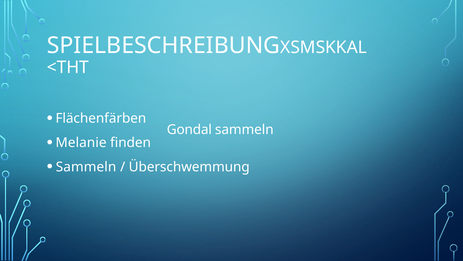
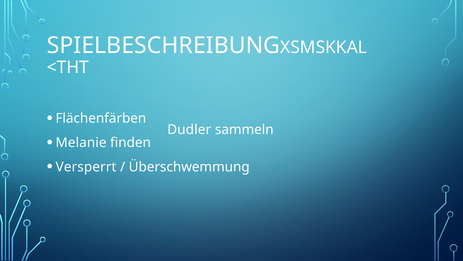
Gondal: Gondal -> Dudler
Sammeln at (86, 167): Sammeln -> Versperrt
